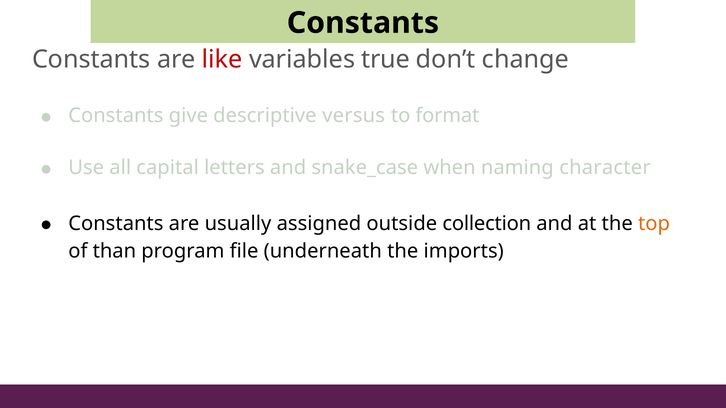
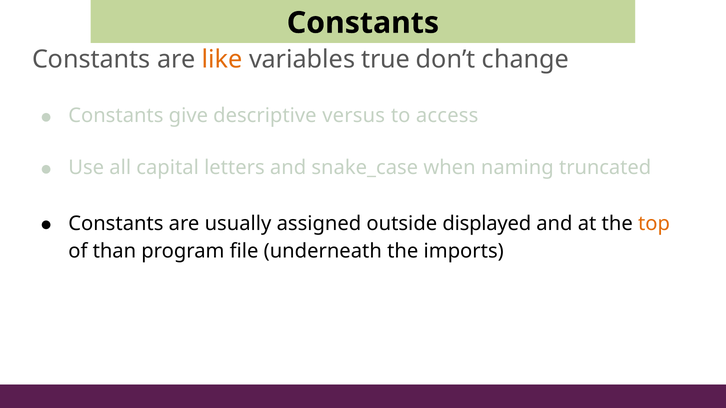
like colour: red -> orange
format: format -> access
character: character -> truncated
collection: collection -> displayed
